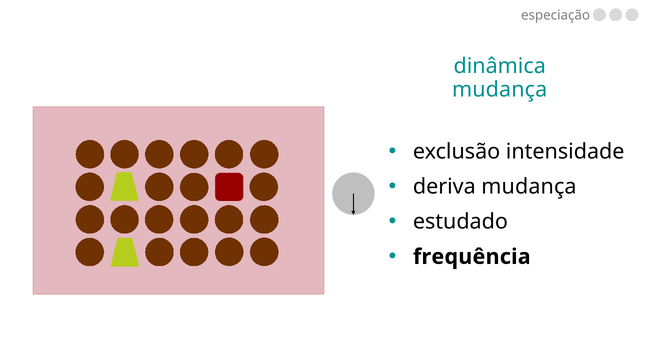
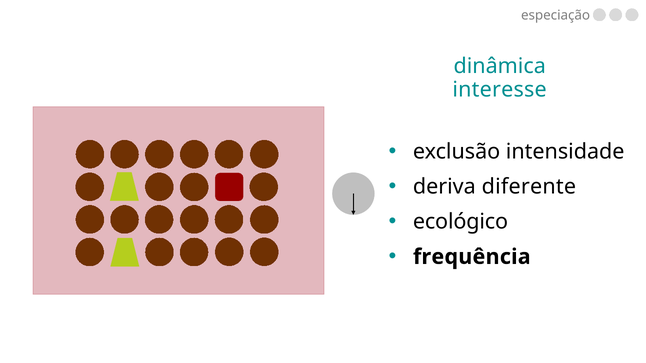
mudança at (500, 90): mudança -> interesse
deriva mudança: mudança -> diferente
estudado: estudado -> ecológico
